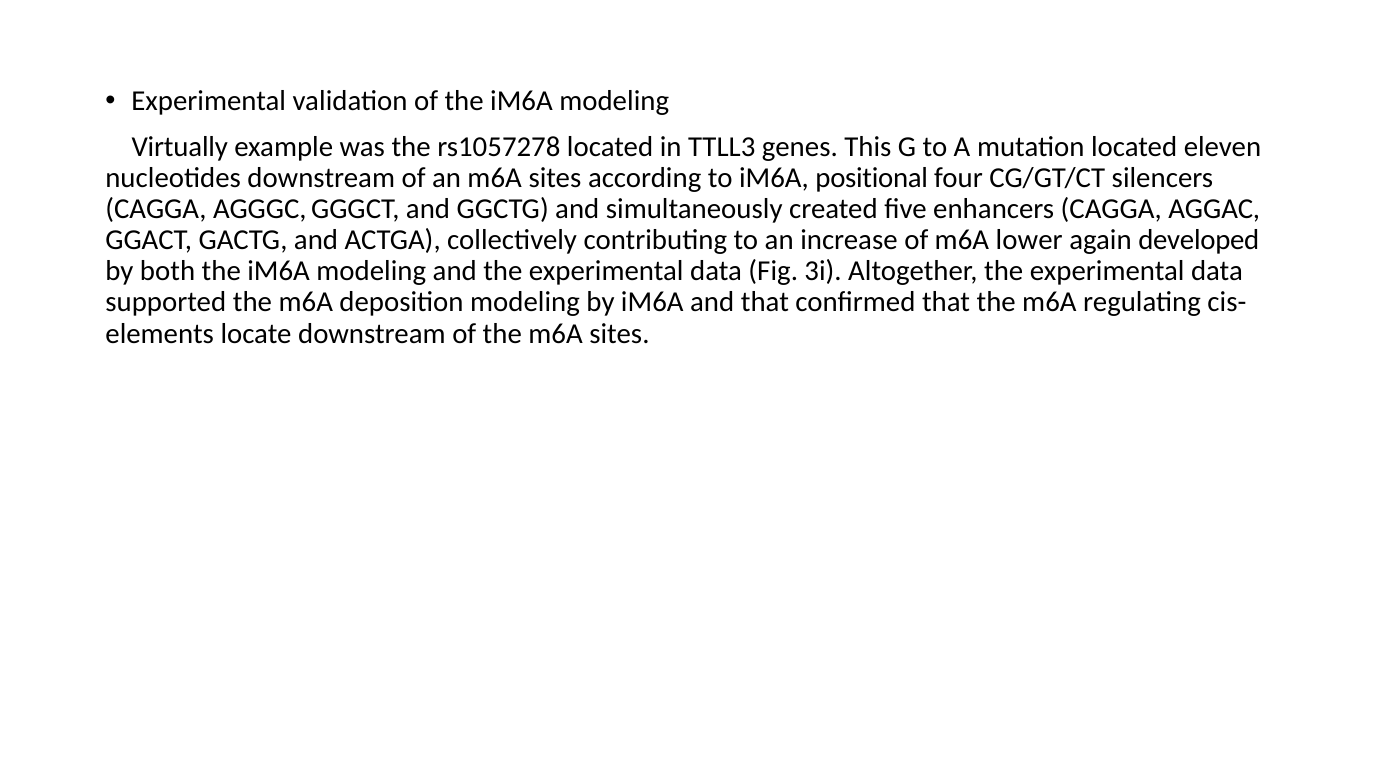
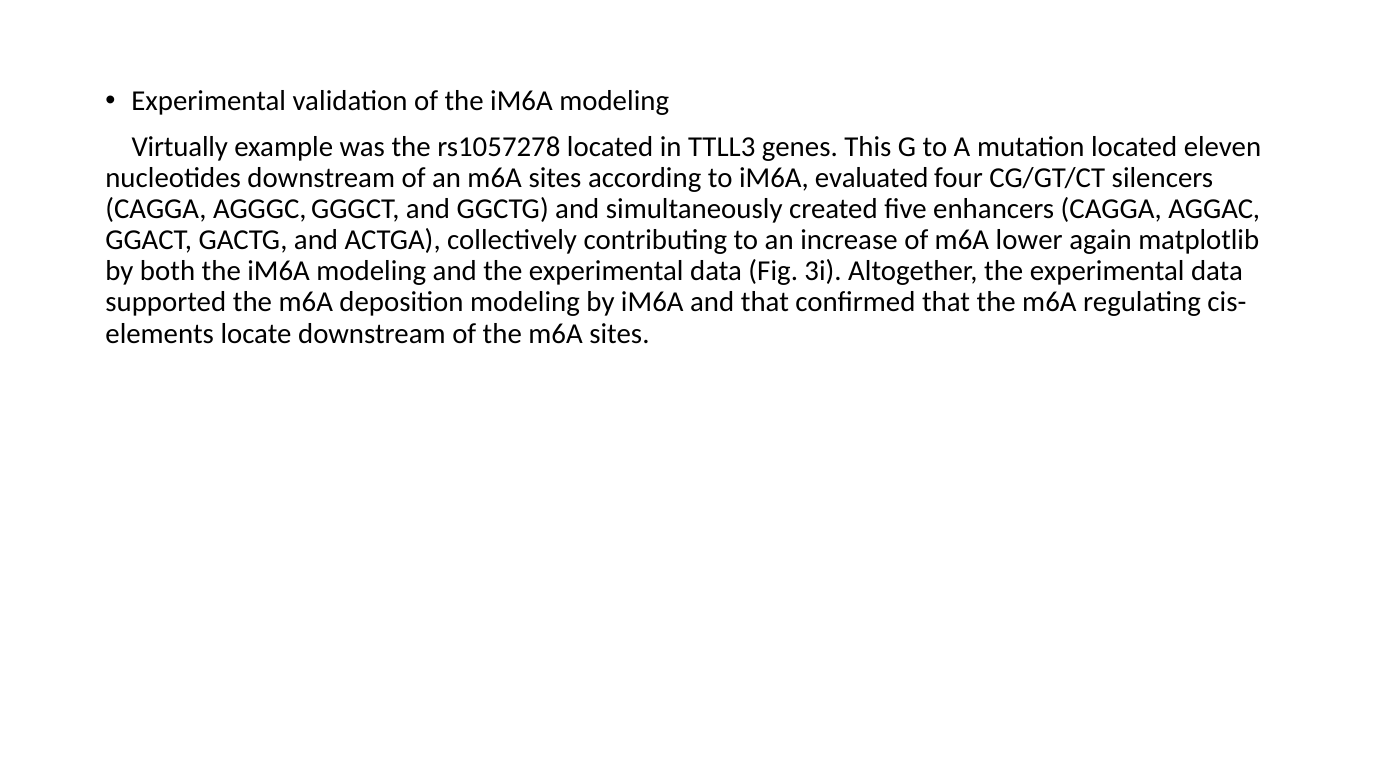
positional: positional -> evaluated
developed: developed -> matplotlib
